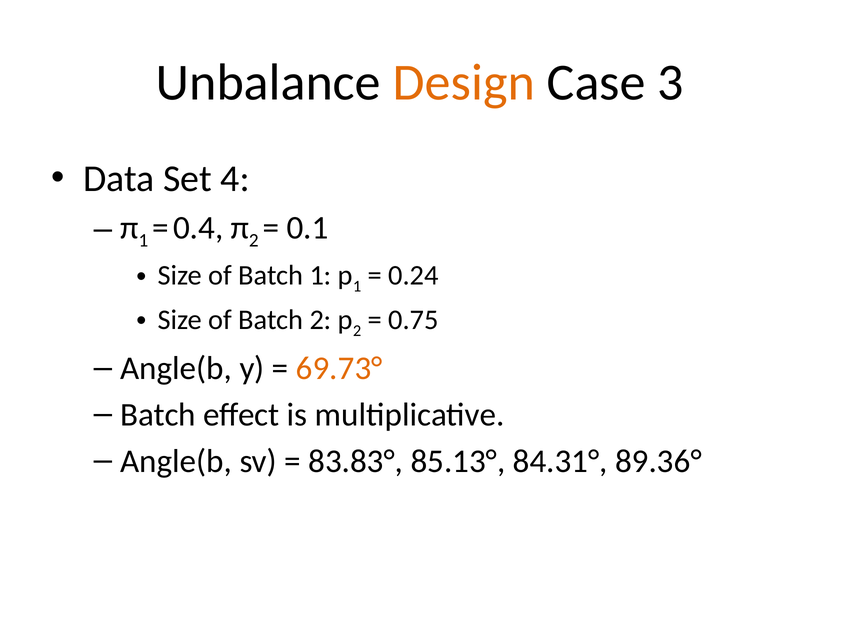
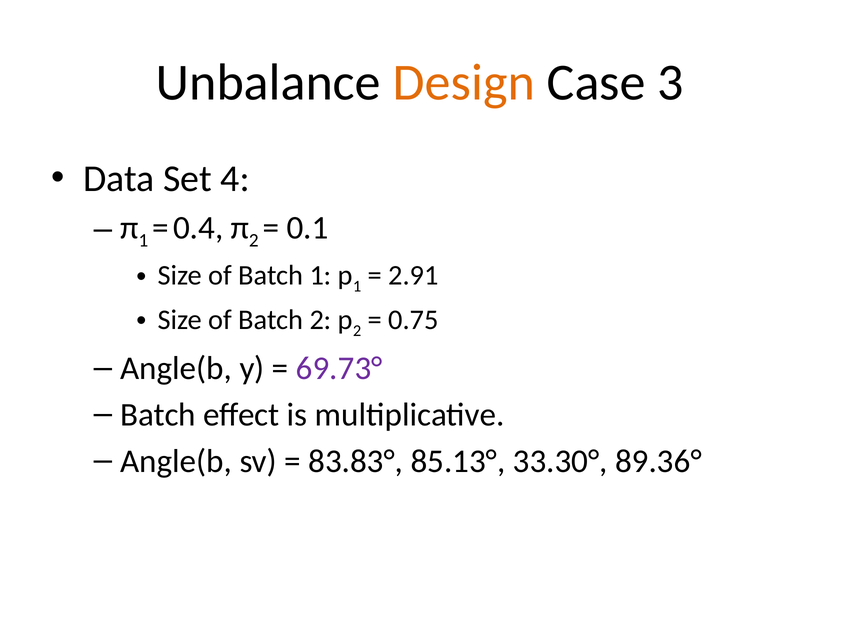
0.24: 0.24 -> 2.91
69.73° colour: orange -> purple
84.31°: 84.31° -> 33.30°
